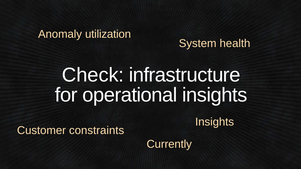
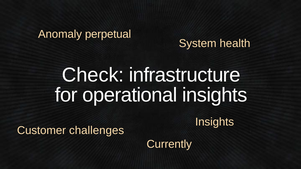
utilization: utilization -> perpetual
constraints: constraints -> challenges
